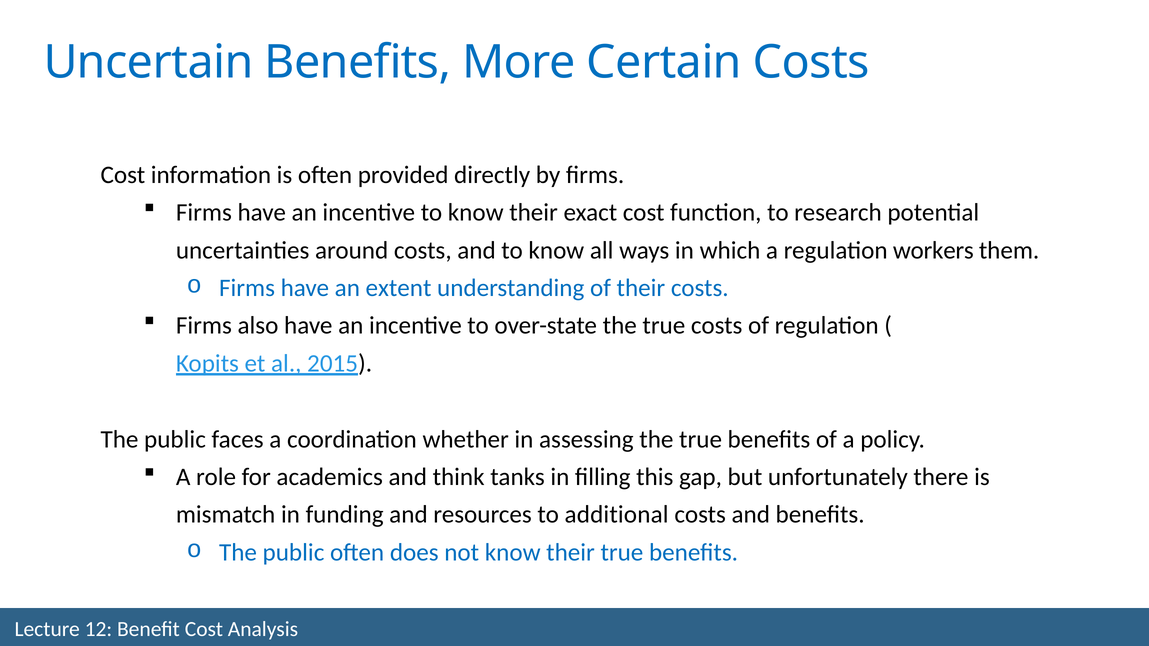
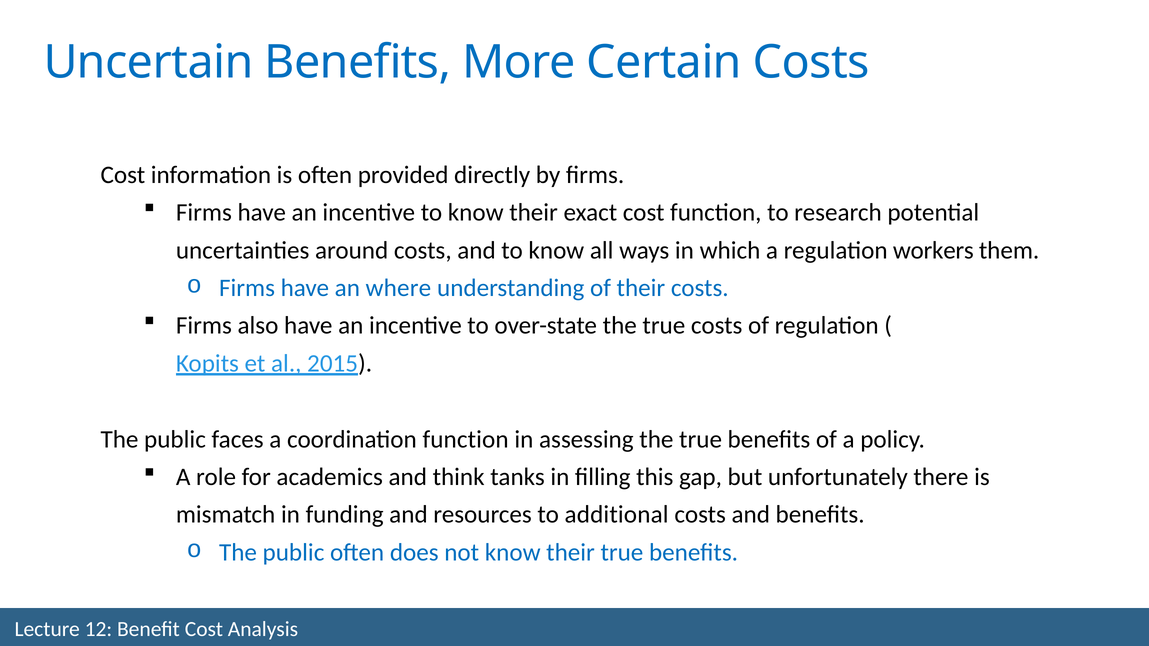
extent: extent -> where
coordination whether: whether -> function
